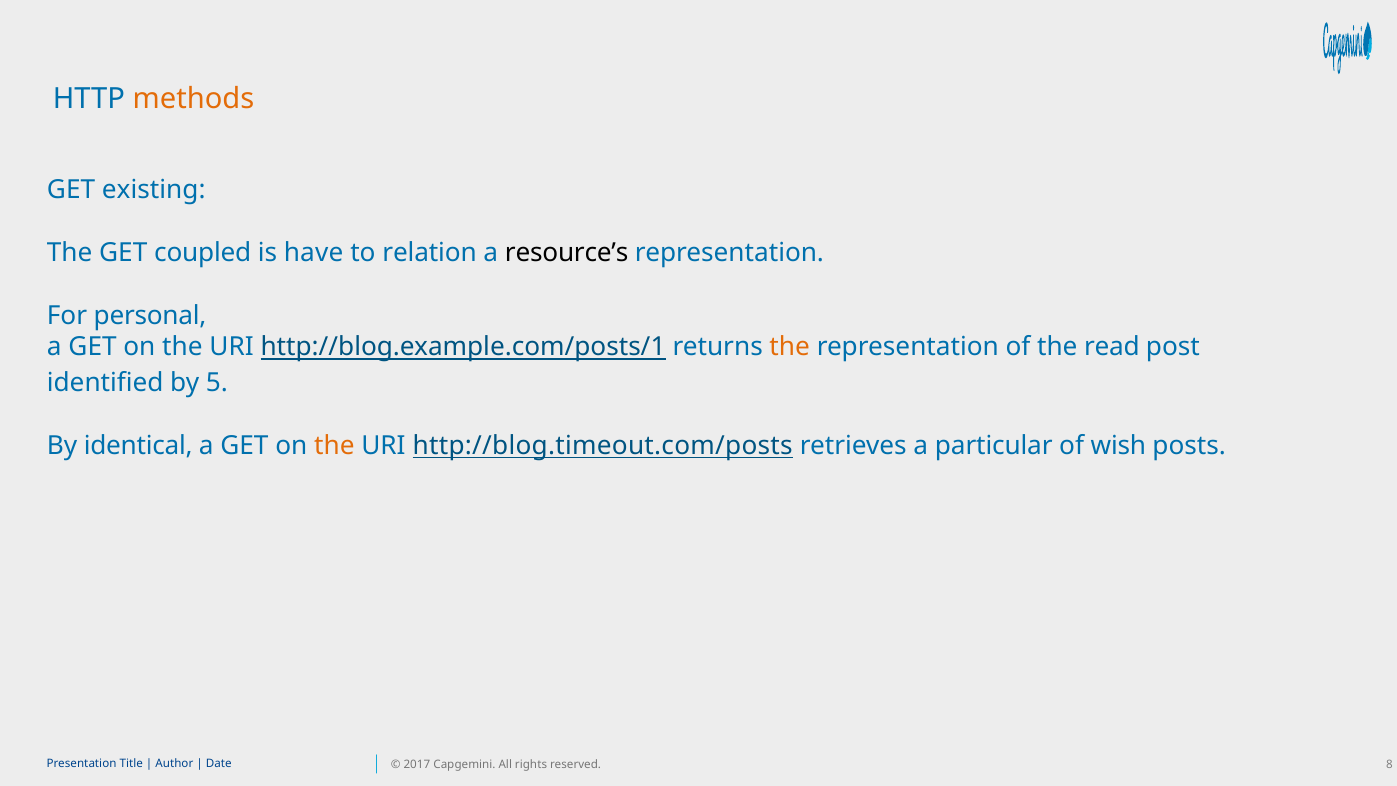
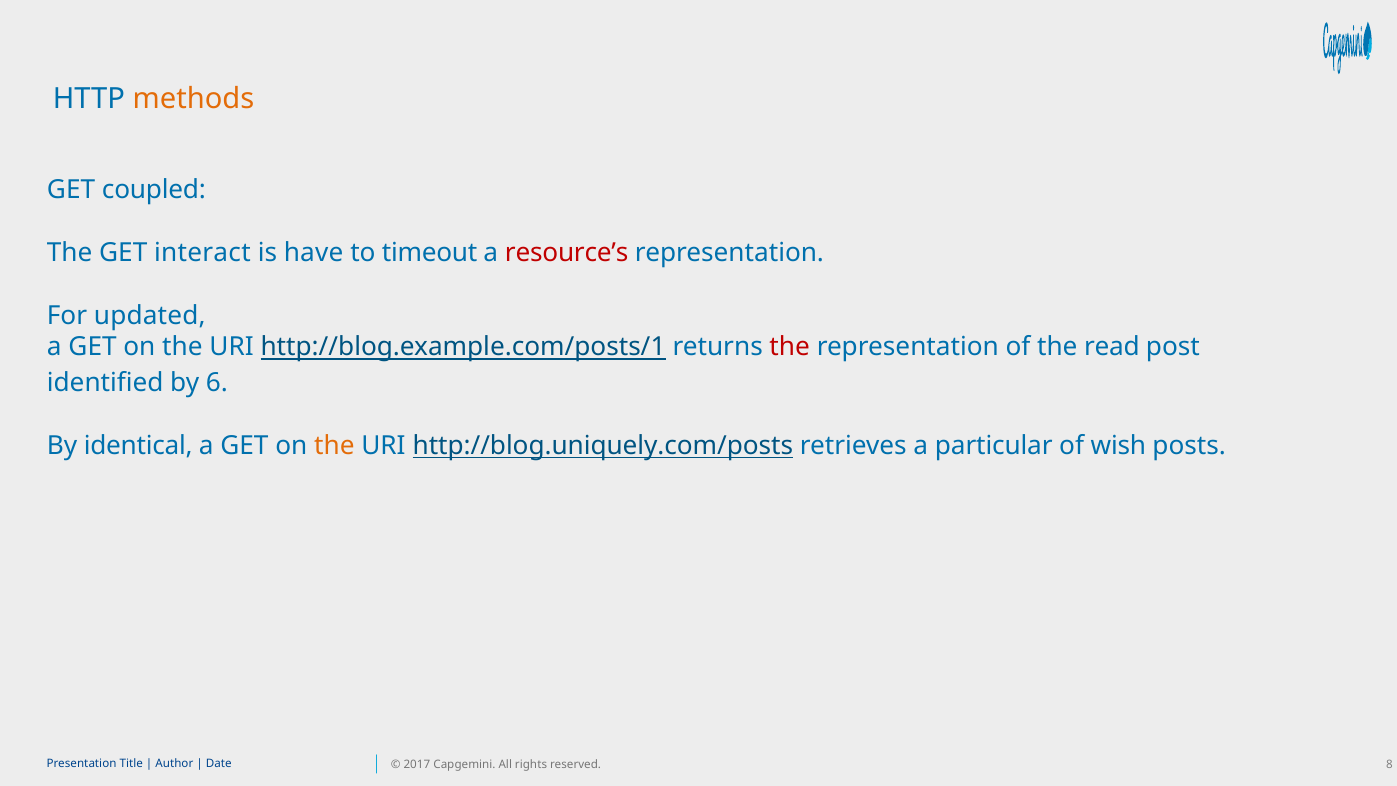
existing: existing -> coupled
coupled: coupled -> interact
relation: relation -> timeout
resource’s colour: black -> red
personal: personal -> updated
the at (790, 347) colour: orange -> red
5: 5 -> 6
http://blog.timeout.com/posts: http://blog.timeout.com/posts -> http://blog.uniquely.com/posts
